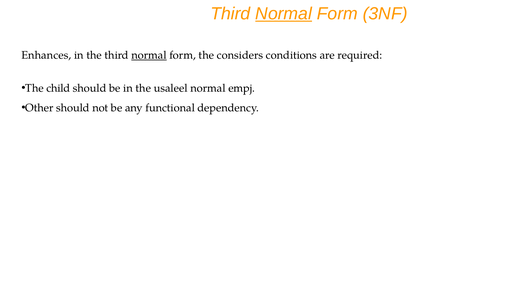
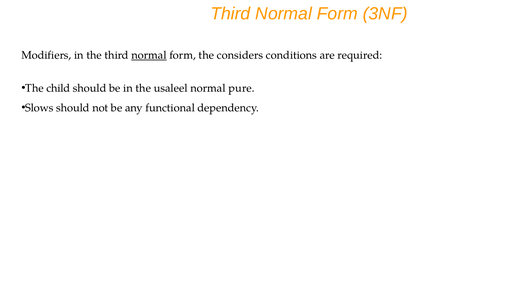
Normal at (284, 14) underline: present -> none
Enhances: Enhances -> Modifiers
empj: empj -> pure
Other: Other -> Slows
